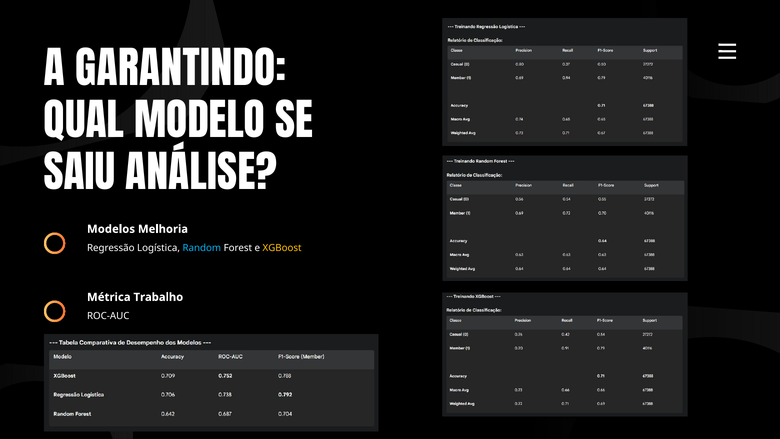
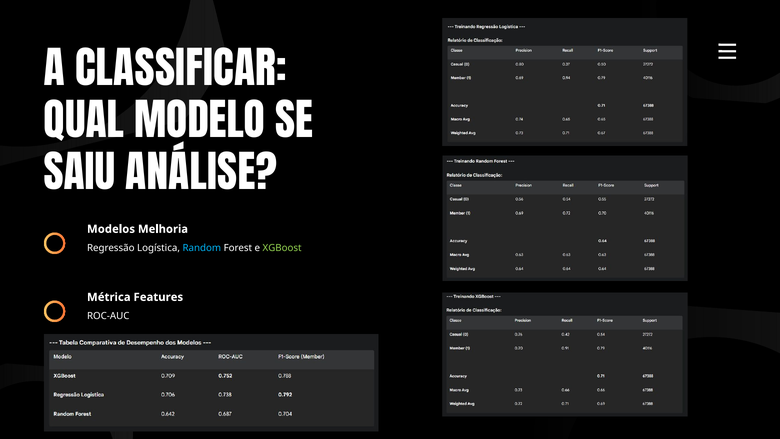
GARANTINDO: GARANTINDO -> CLASSIFICAR
XGBoost colour: yellow -> light green
Trabalho: Trabalho -> Features
